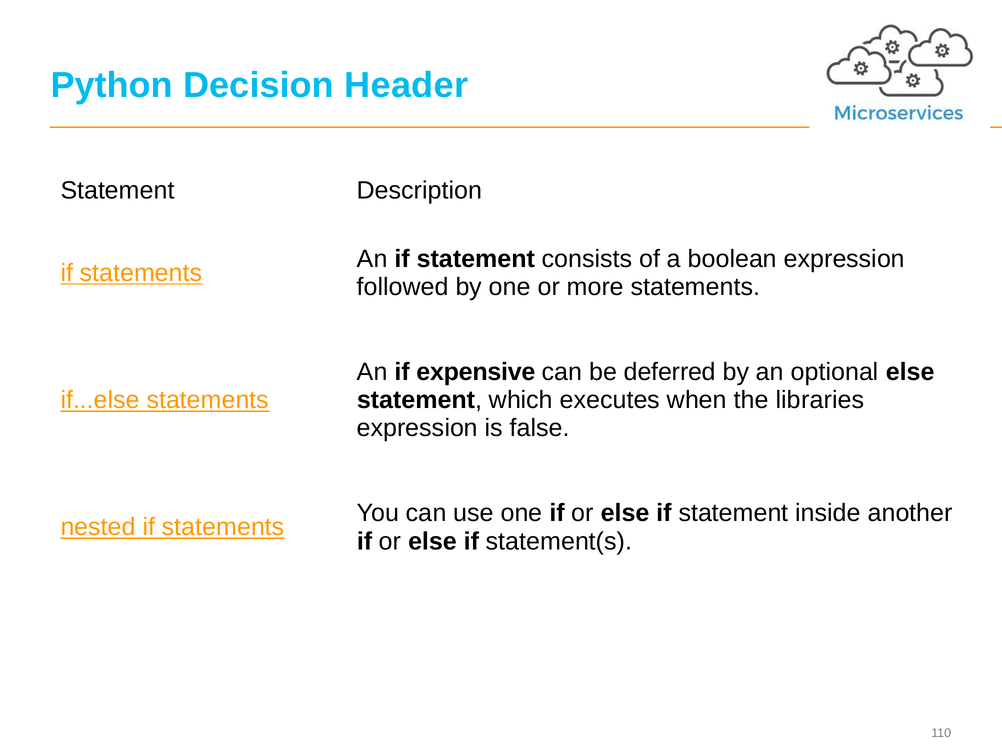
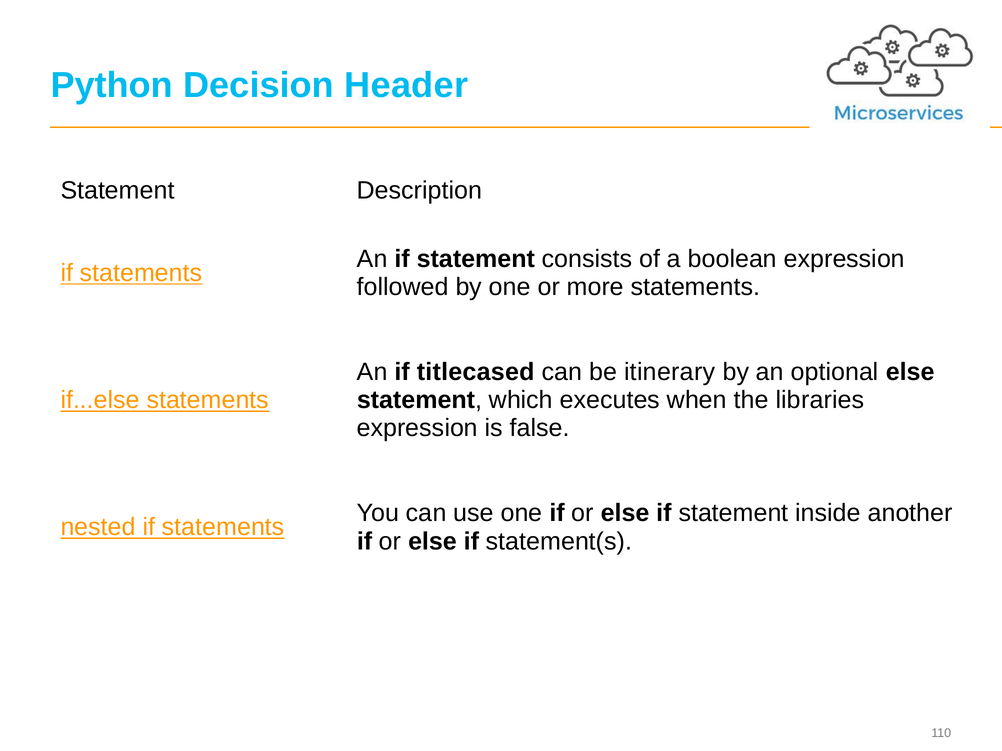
expensive: expensive -> titlecased
deferred: deferred -> itinerary
